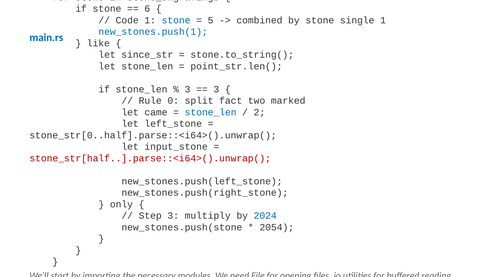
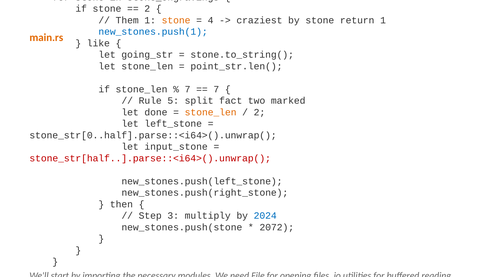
6 at (147, 9): 6 -> 2
Code: Code -> Them
stone at (176, 20) colour: blue -> orange
5: 5 -> 4
combined: combined -> craziest
single: single -> return
main.rs colour: blue -> orange
since_str: since_str -> going_str
3 at (188, 89): 3 -> 7
3 at (216, 89): 3 -> 7
0: 0 -> 5
came: came -> done
stone_len at (211, 112) colour: blue -> orange
only: only -> then
2054: 2054 -> 2072
